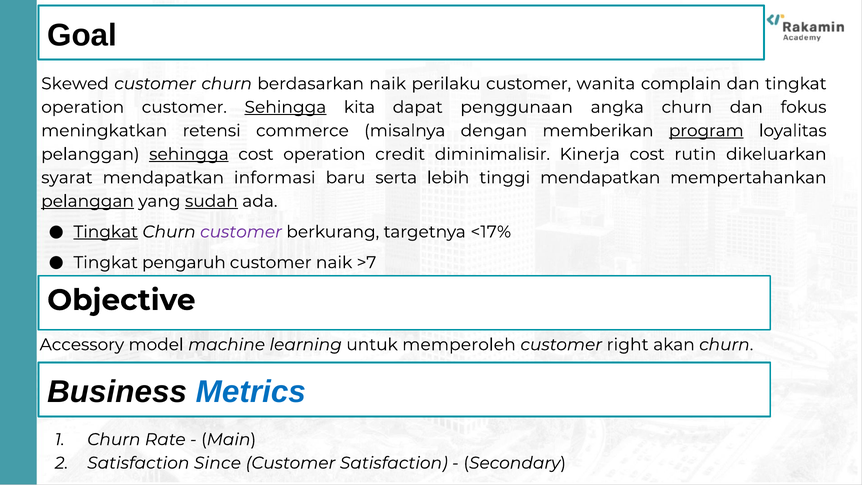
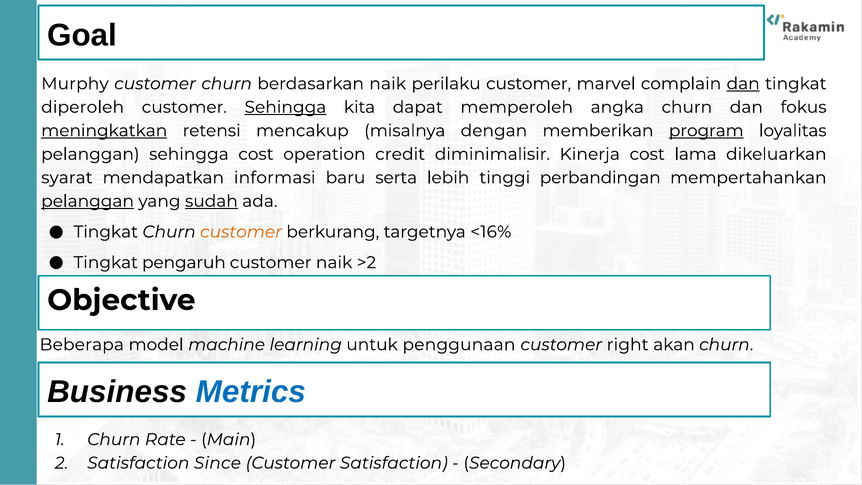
Skewed: Skewed -> Murphy
wanita: wanita -> marvel
dan at (743, 84) underline: none -> present
operation at (83, 107): operation -> diperoleh
penggunaan: penggunaan -> memperoleh
meningkatkan underline: none -> present
commerce: commerce -> mencakup
sehingga at (189, 154) underline: present -> none
rutin: rutin -> lama
tinggi mendapatkan: mendapatkan -> perbandingan
Tingkat at (106, 232) underline: present -> none
customer at (241, 232) colour: purple -> orange
<17%: <17% -> <16%
>7: >7 -> >2
Accessory: Accessory -> Beberapa
memperoleh: memperoleh -> penggunaan
